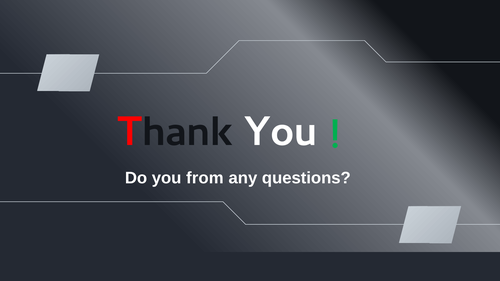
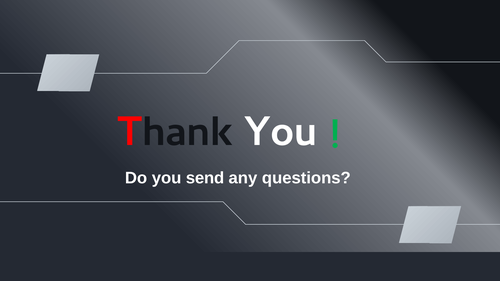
from: from -> send
